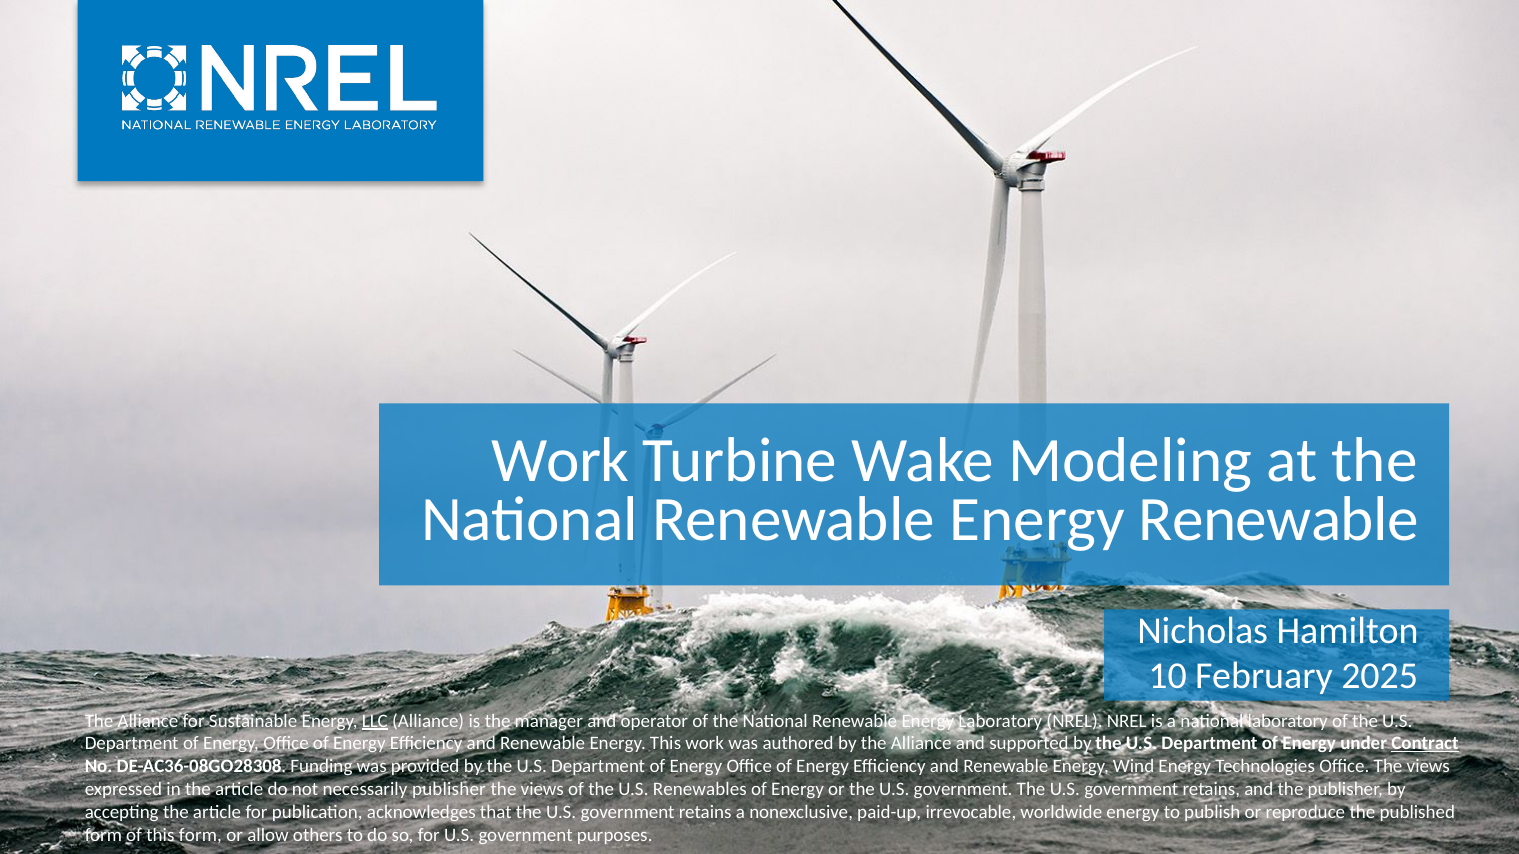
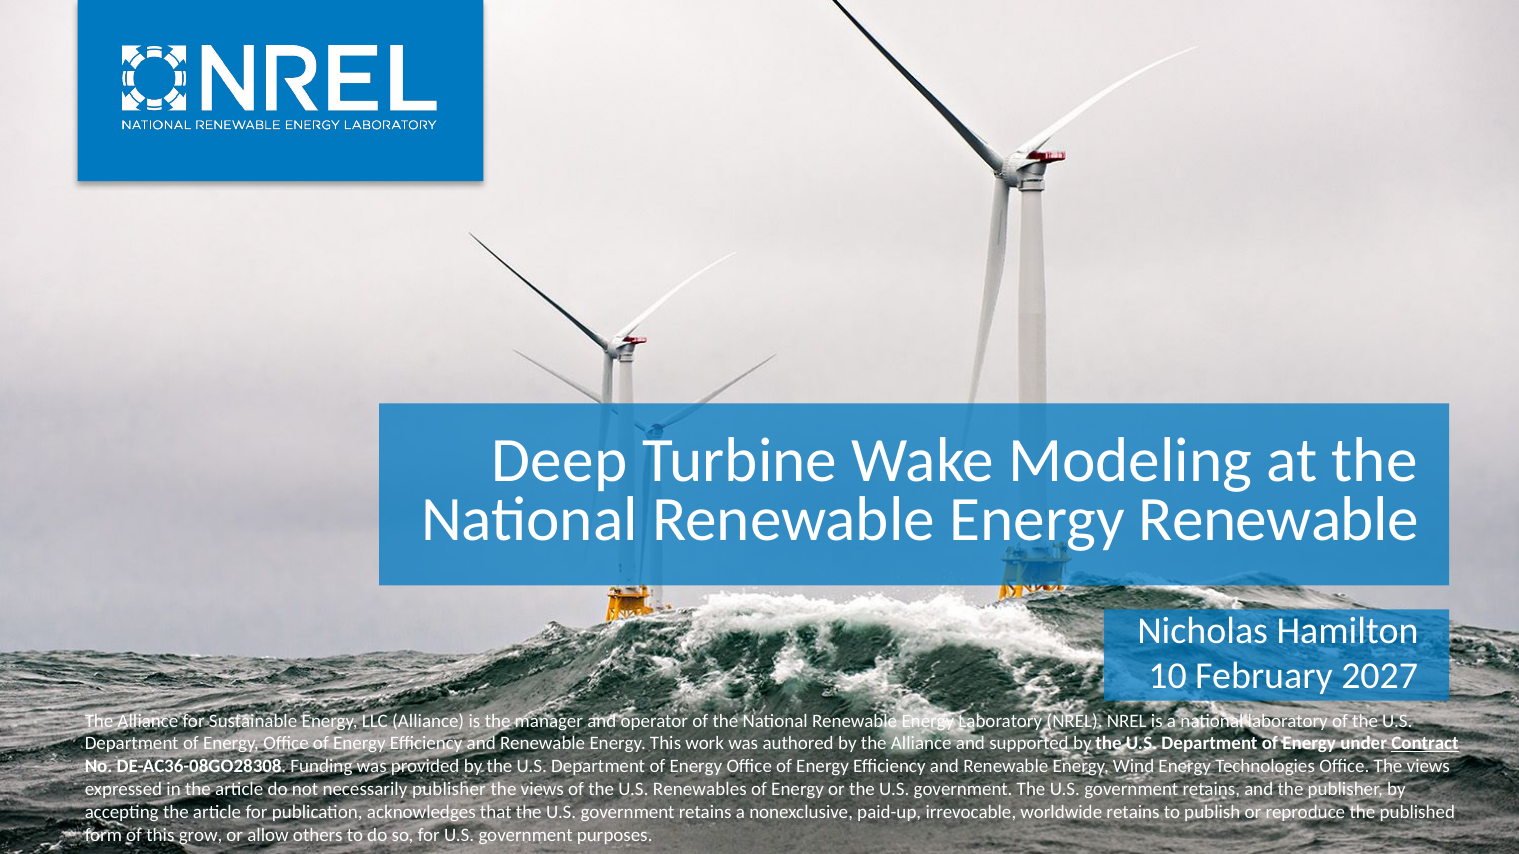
Work at (560, 461): Work -> Deep
2025: 2025 -> 2027
LLC underline: present -> none
worldwide energy: energy -> retains
this form: form -> grow
